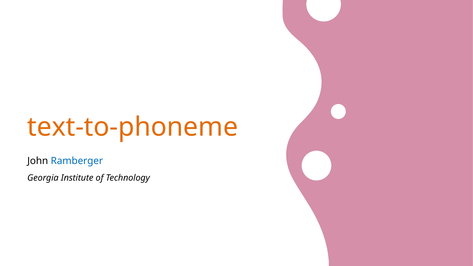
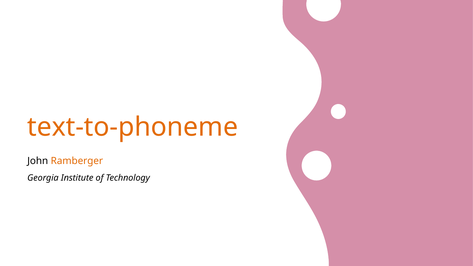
Ramberger colour: blue -> orange
